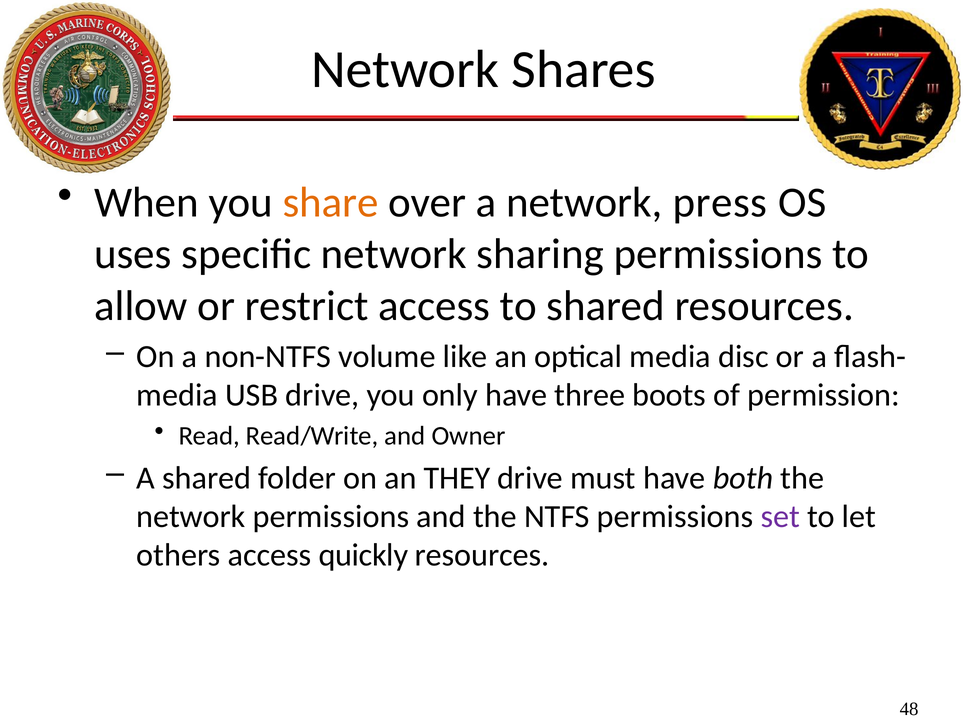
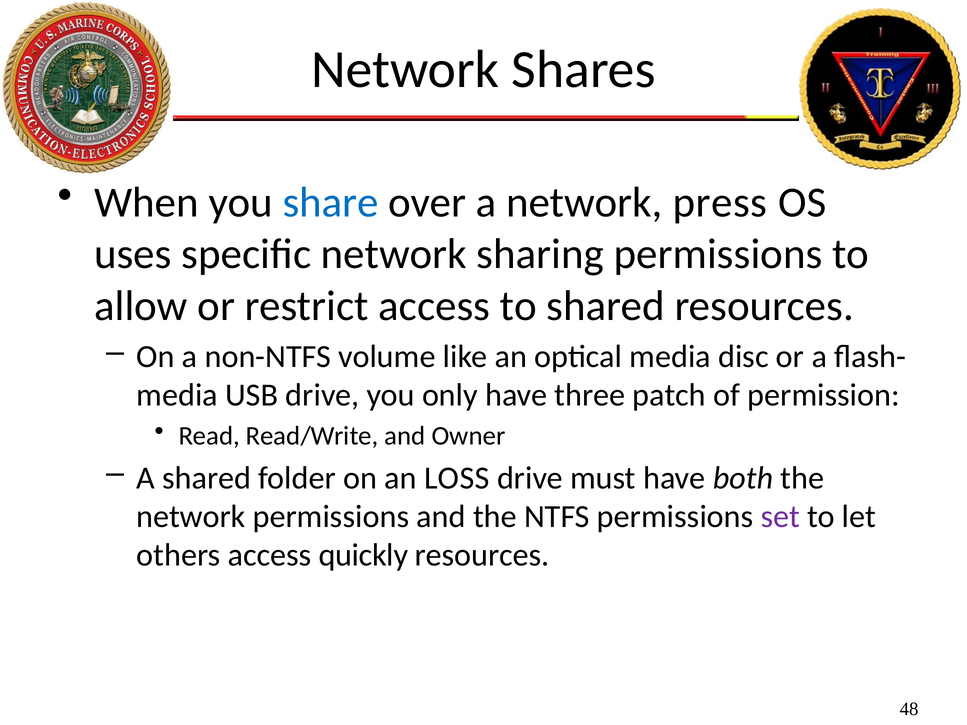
share colour: orange -> blue
boots: boots -> patch
THEY: THEY -> LOSS
